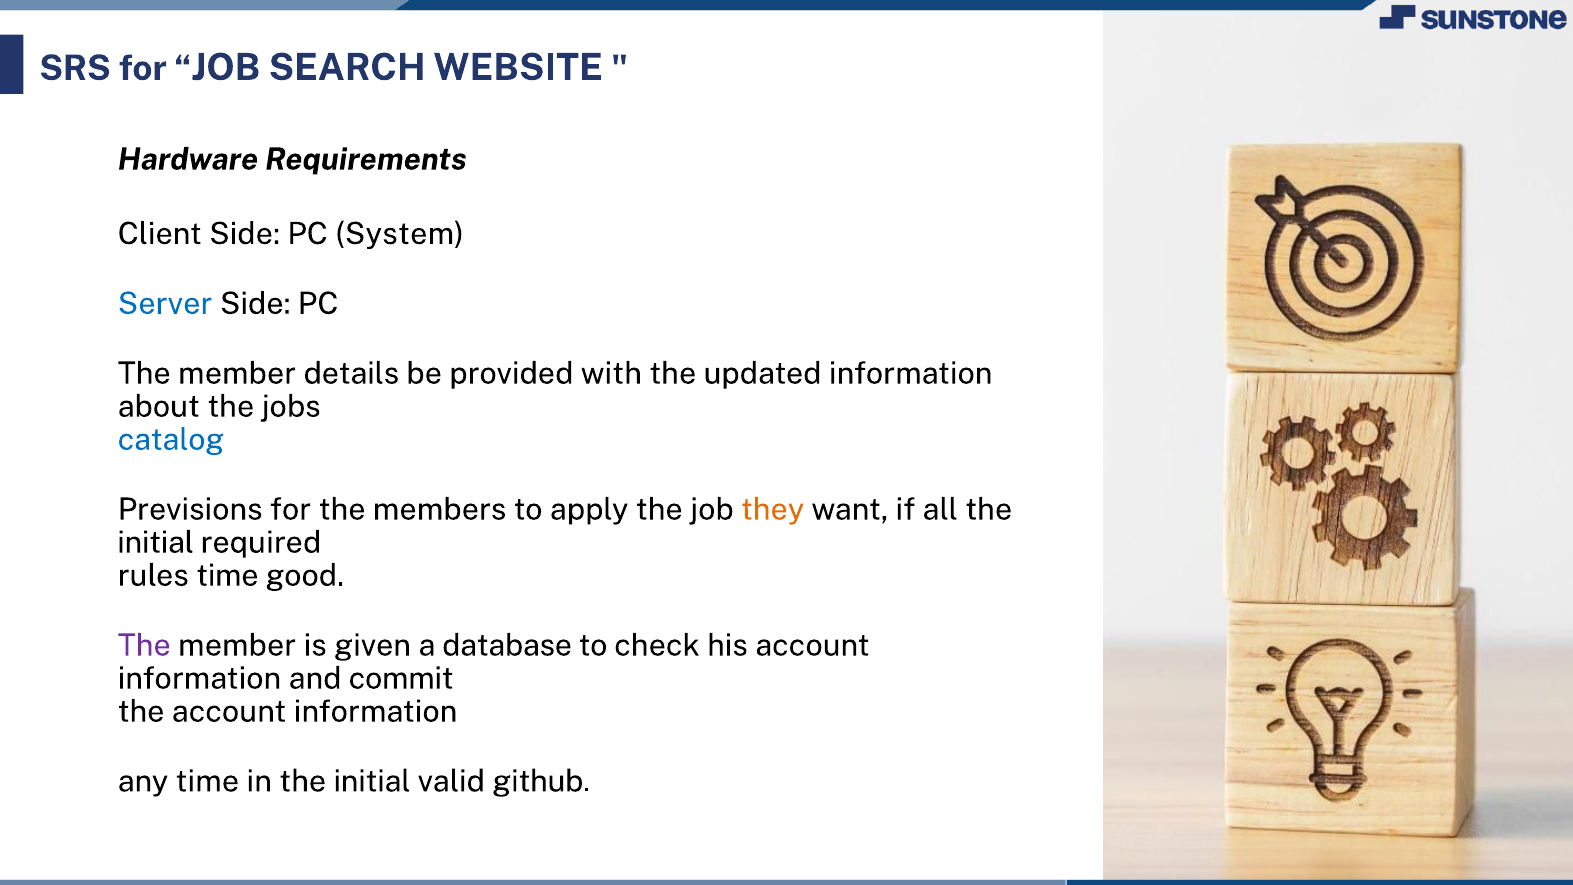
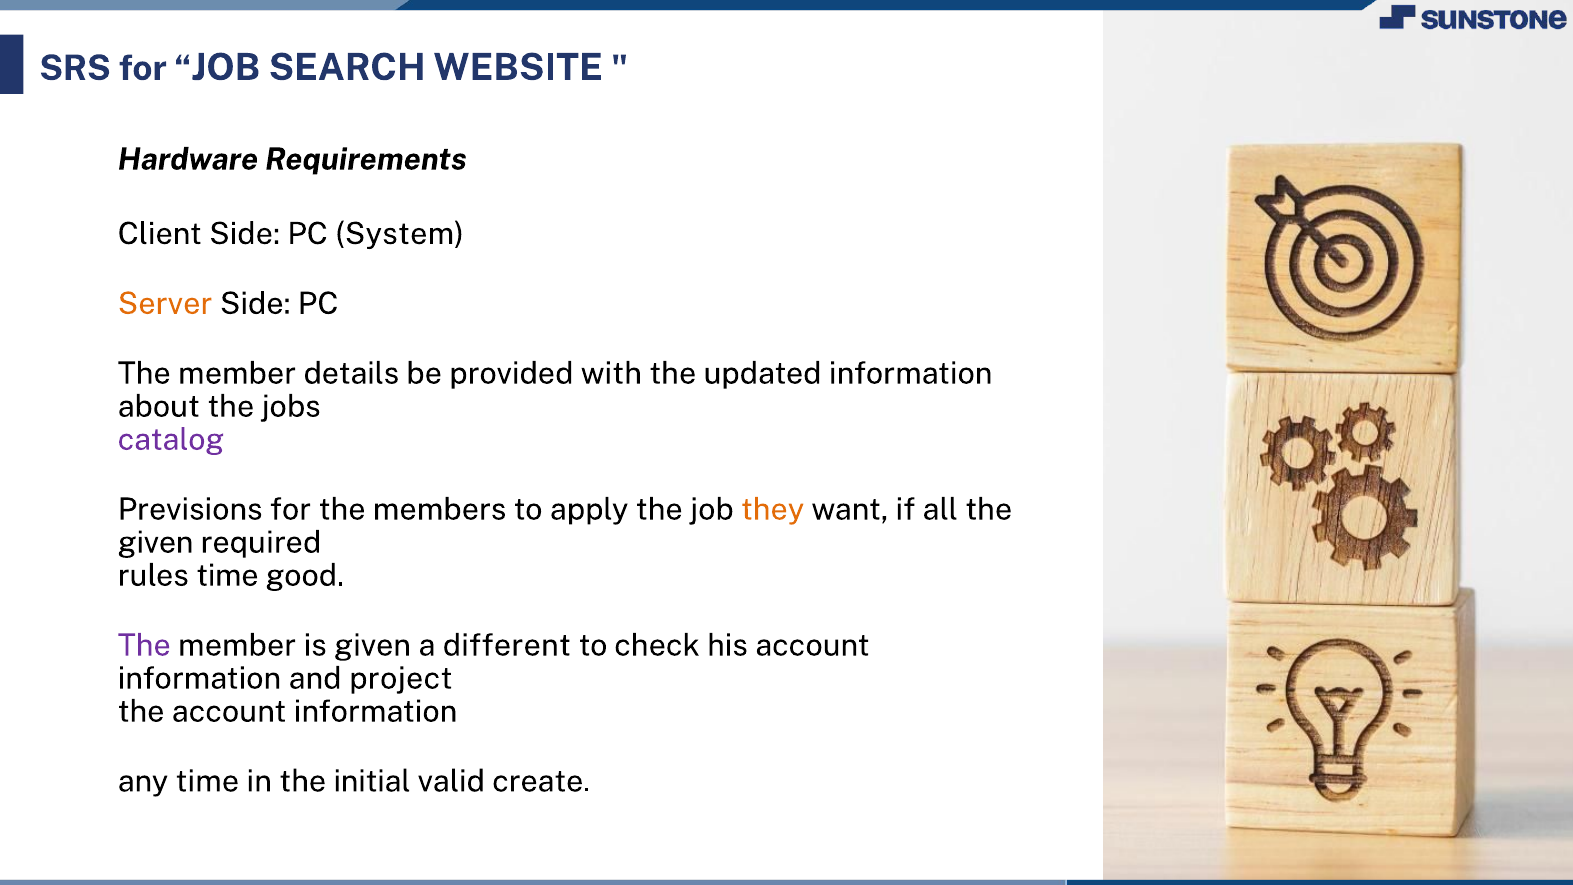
Server colour: blue -> orange
catalog colour: blue -> purple
initial at (156, 542): initial -> given
database: database -> different
commit: commit -> project
github: github -> create
